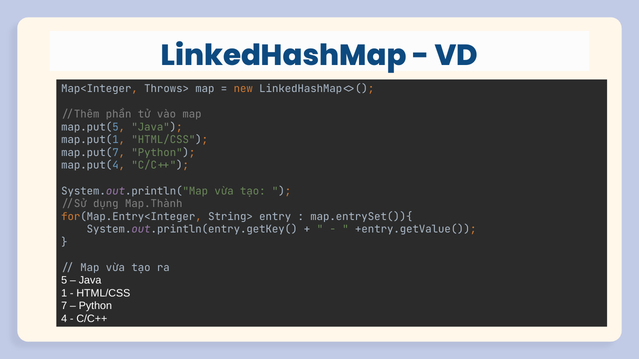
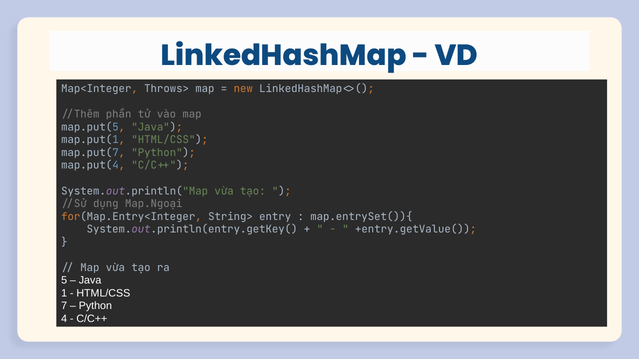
Map.Thành: Map.Thành -> Map.Ngoại
